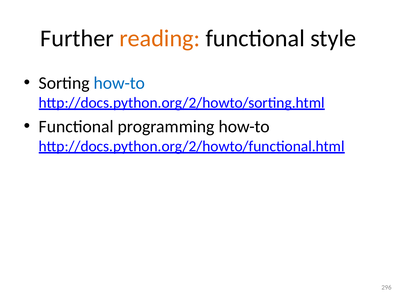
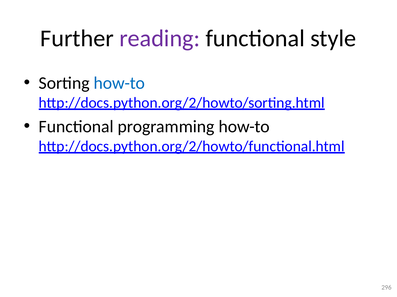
reading colour: orange -> purple
